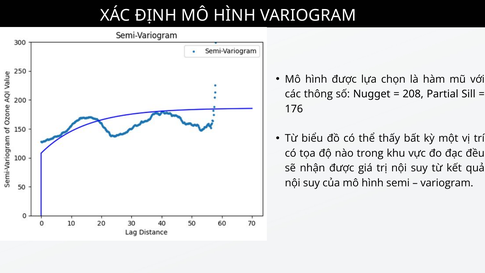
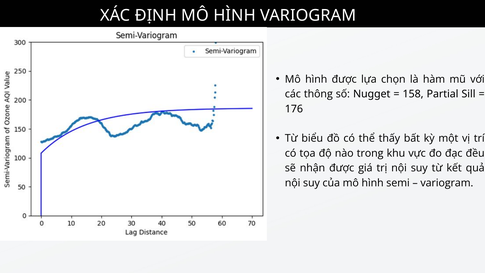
208: 208 -> 158
